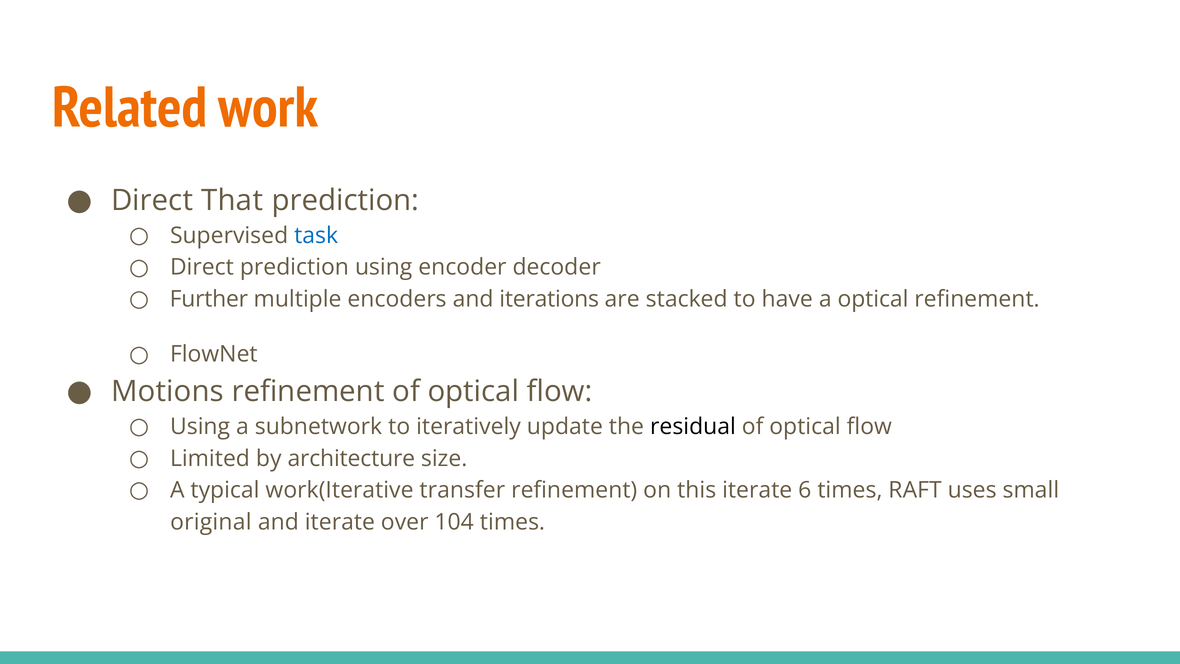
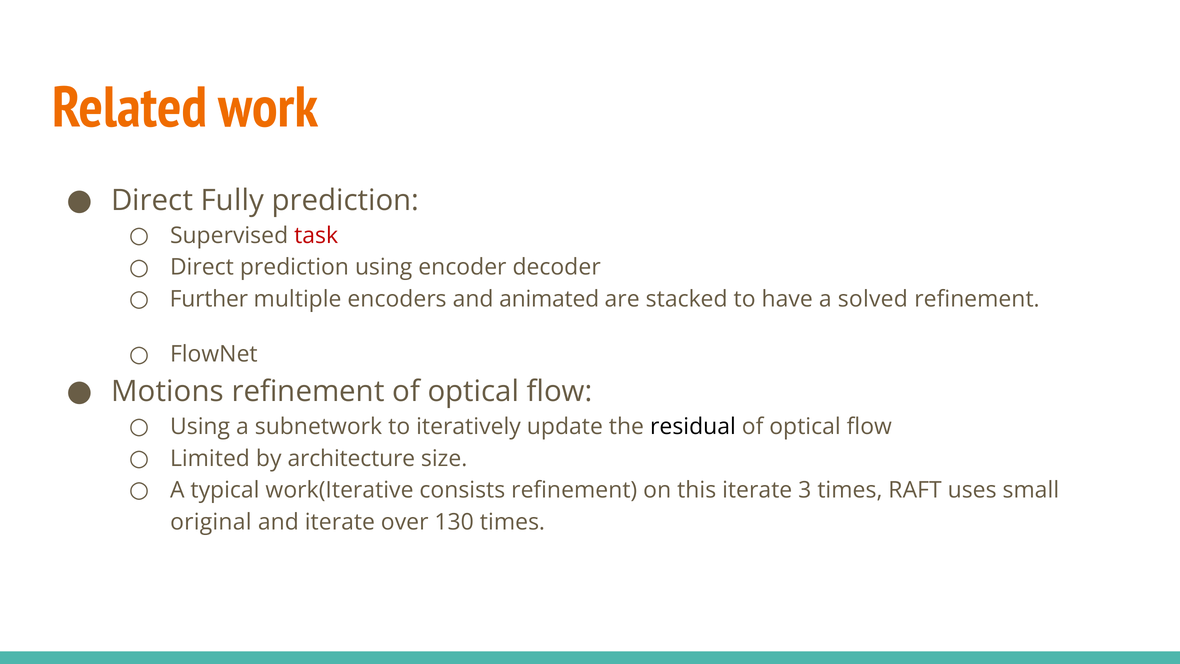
That: That -> Fully
task colour: blue -> red
iterations: iterations -> animated
a optical: optical -> solved
transfer: transfer -> consists
6: 6 -> 3
104: 104 -> 130
